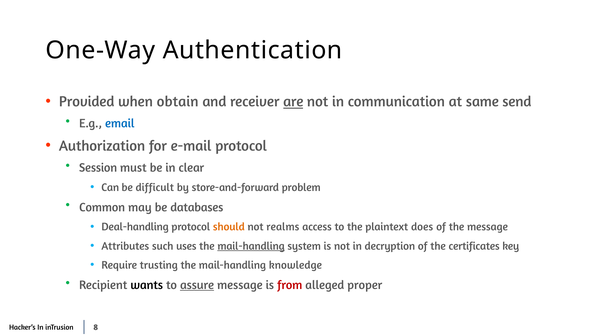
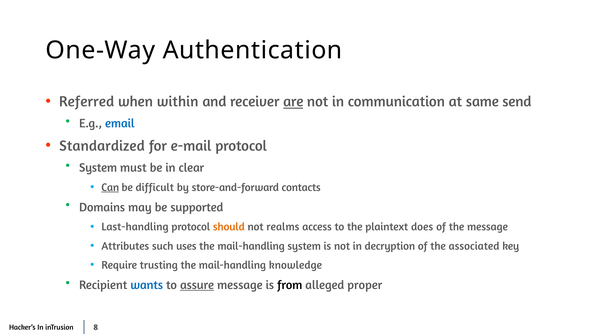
Provided: Provided -> Referred
obtain: obtain -> within
Authorization: Authorization -> Standardized
Session at (98, 168): Session -> System
Can underline: none -> present
problem: problem -> contacts
Common: Common -> Domains
databases: databases -> supported
Deal-handling: Deal-handling -> Last-handling
mail-handling at (251, 246) underline: present -> none
certificates: certificates -> associated
wants colour: black -> blue
from colour: red -> black
